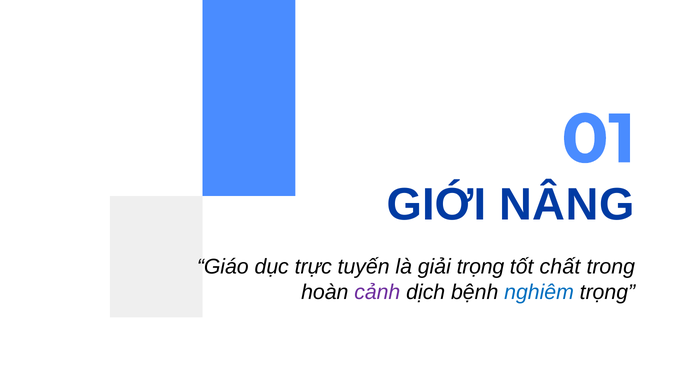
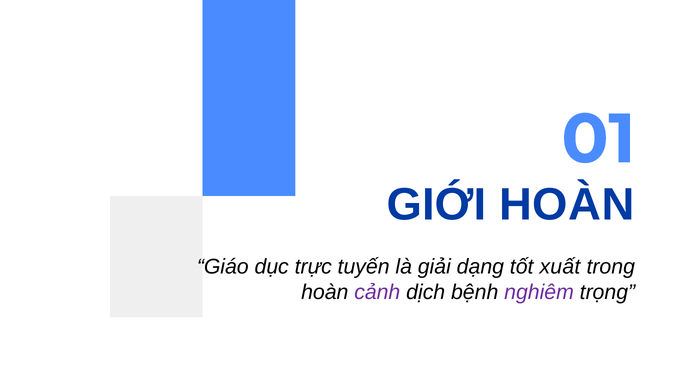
GIỚI NÂNG: NÂNG -> HOÀN
giải trọng: trọng -> dạng
chất: chất -> xuất
nghiêm colour: blue -> purple
